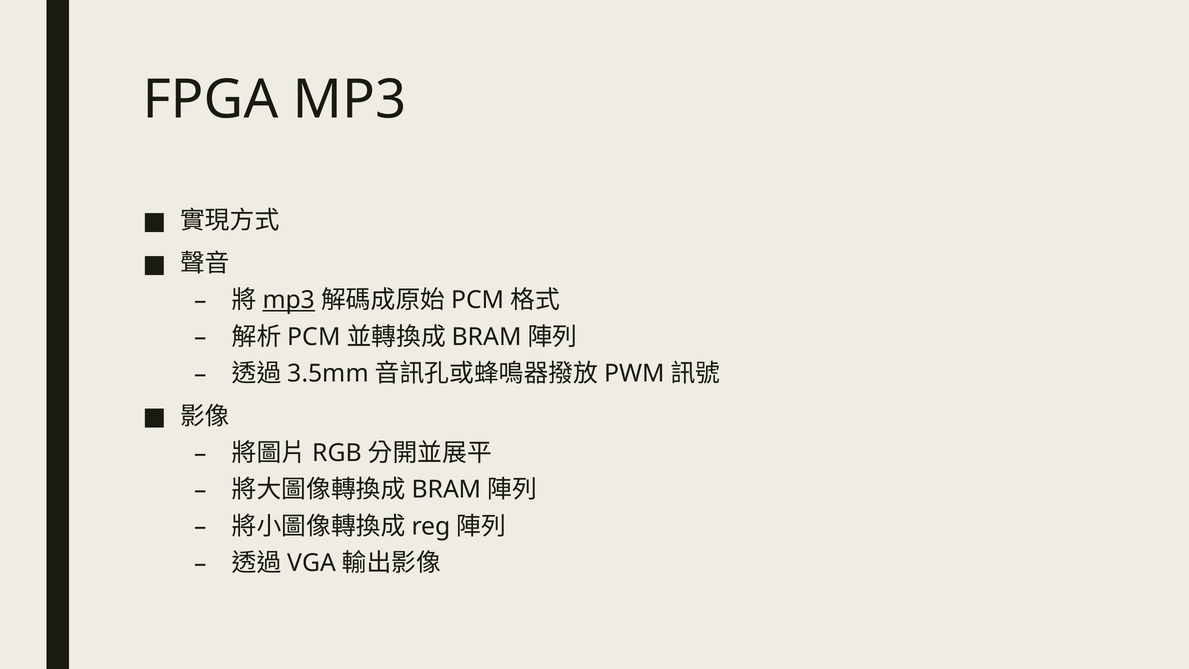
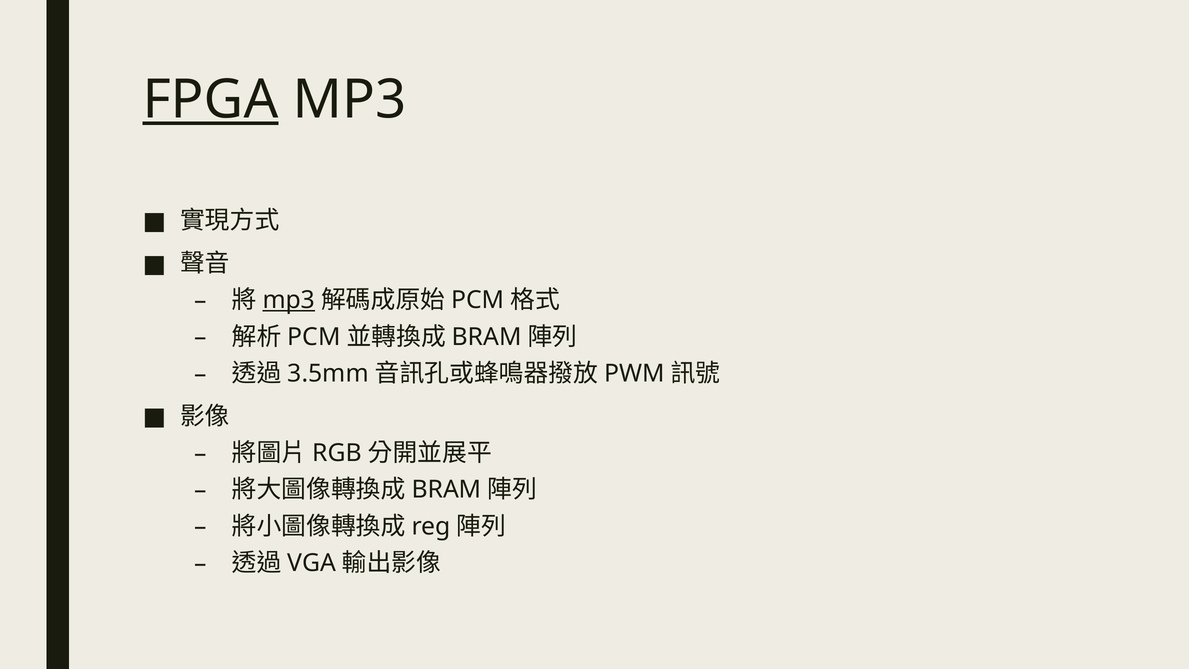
FPGA underline: none -> present
